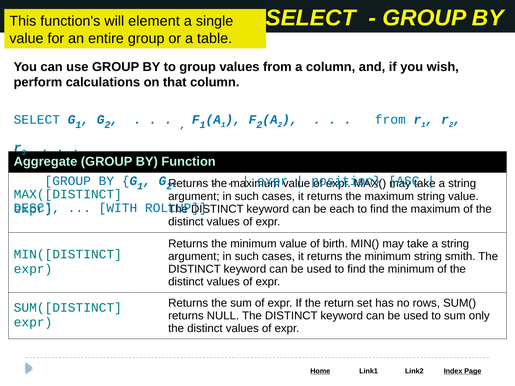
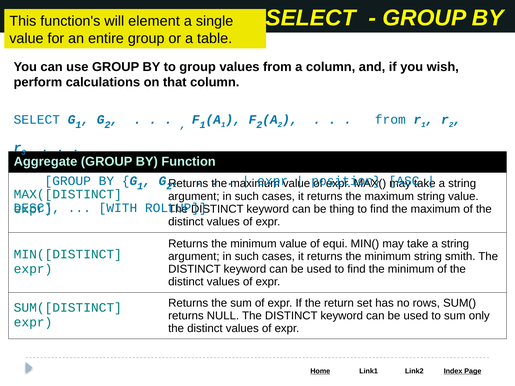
each: each -> thing
birth: birth -> equi
